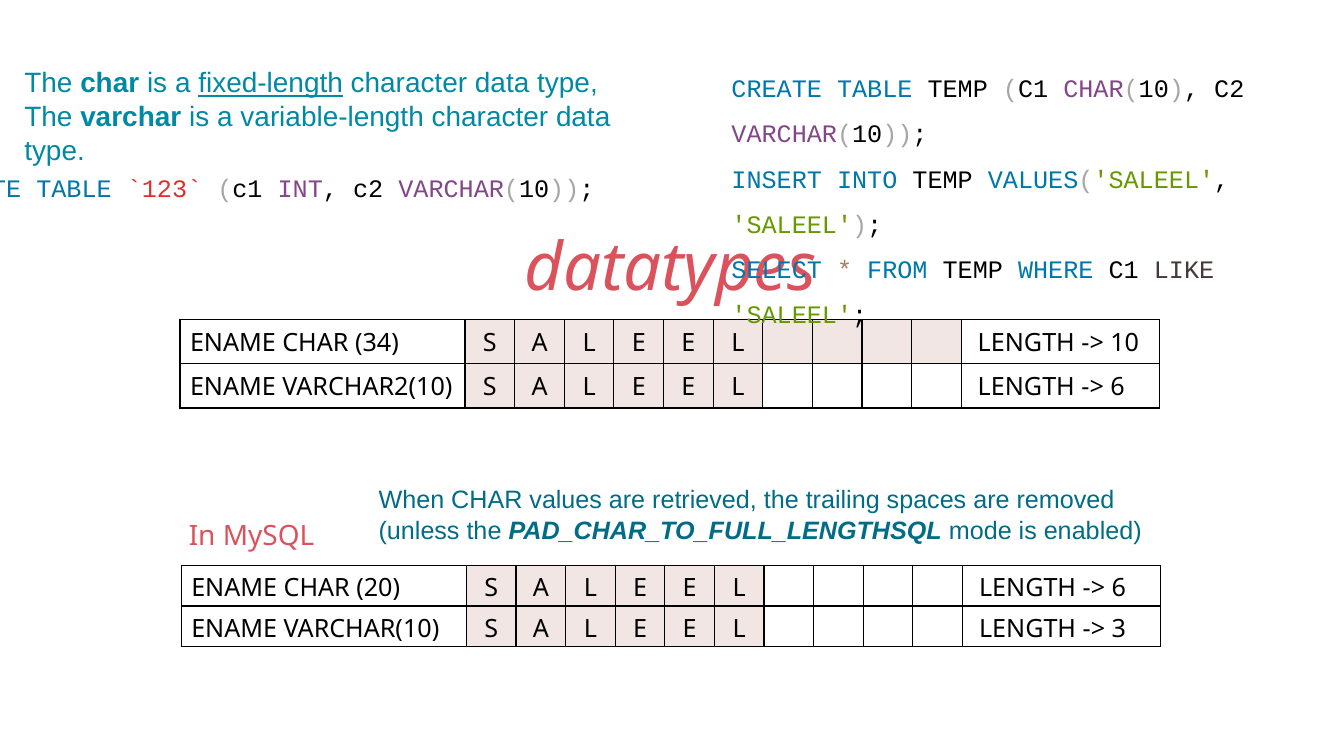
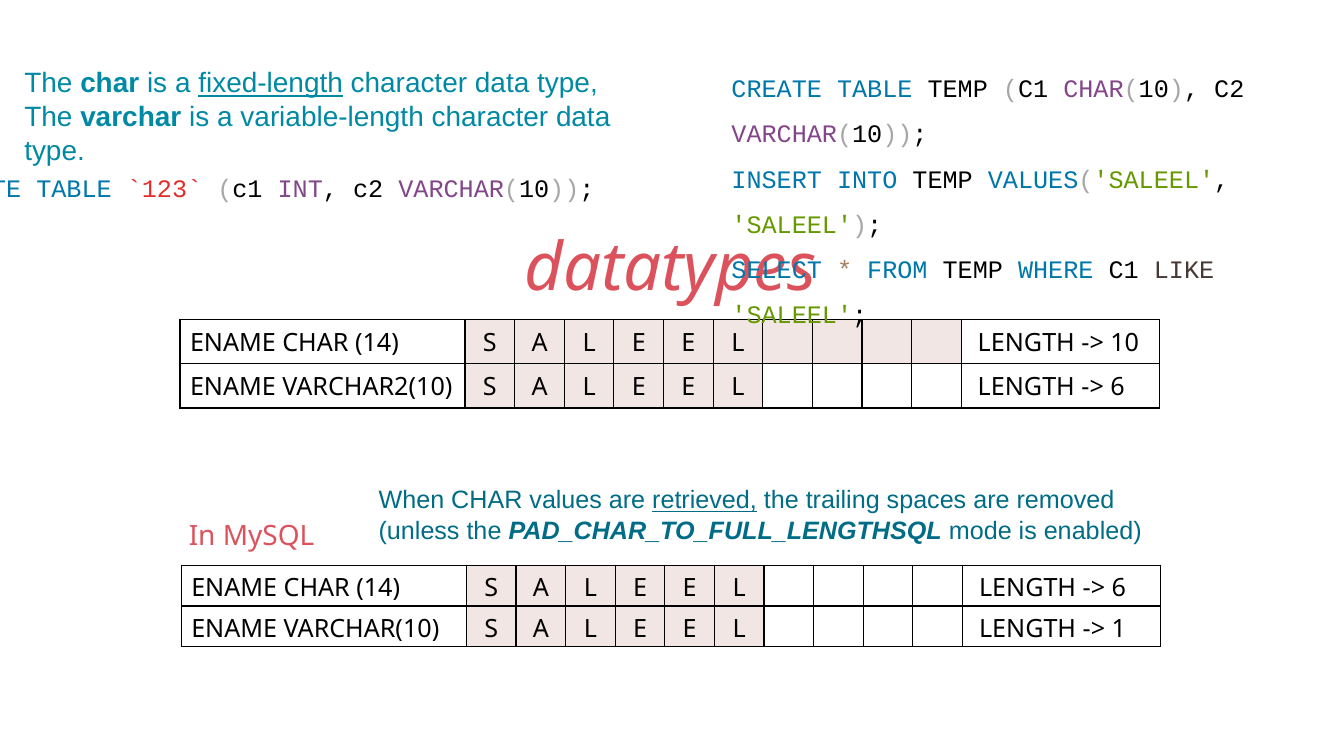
34 at (377, 343): 34 -> 14
retrieved underline: none -> present
20 at (378, 589): 20 -> 14
3: 3 -> 1
